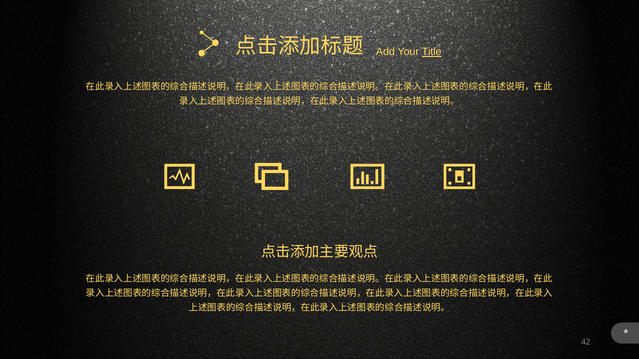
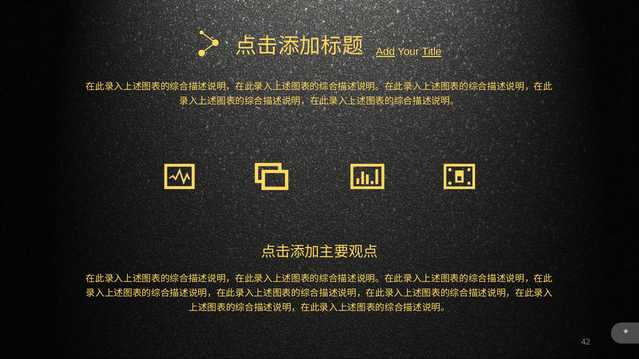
Add underline: none -> present
